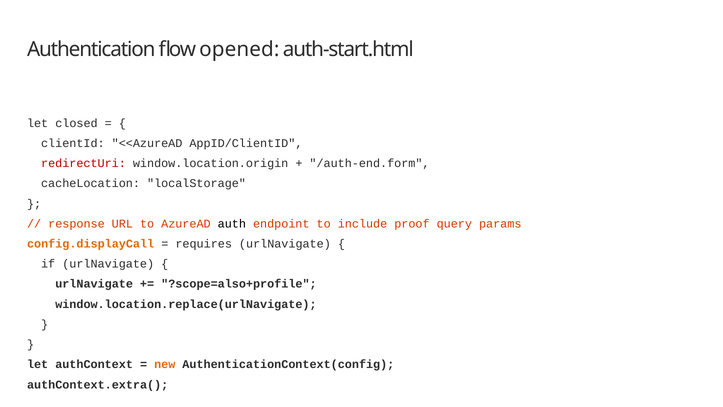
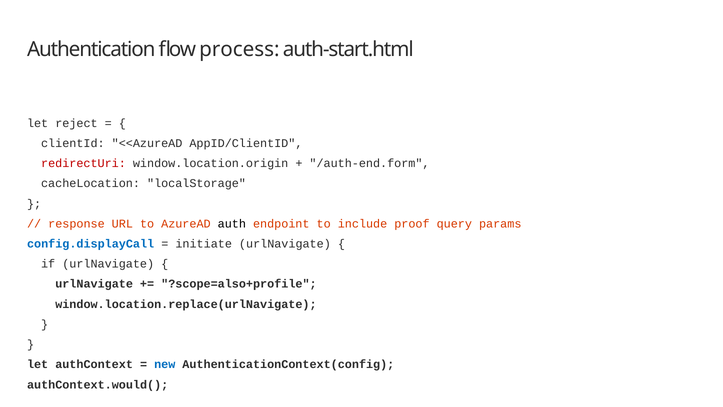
opened: opened -> process
closed: closed -> reject
config.displayCall colour: orange -> blue
requires: requires -> initiate
new colour: orange -> blue
authContext.extra(: authContext.extra( -> authContext.would(
